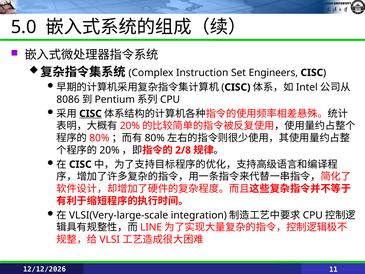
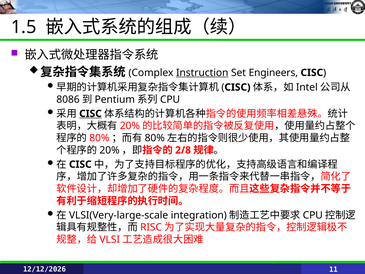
5.0: 5.0 -> 1.5
Instruction underline: none -> present
LINE: LINE -> RISC
